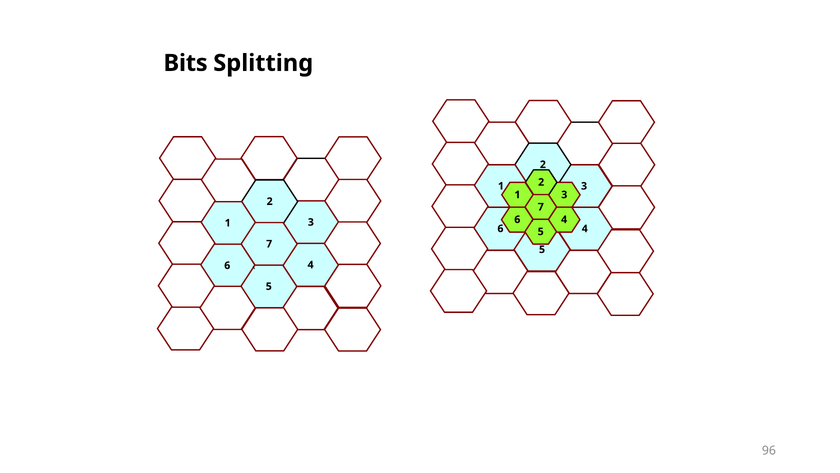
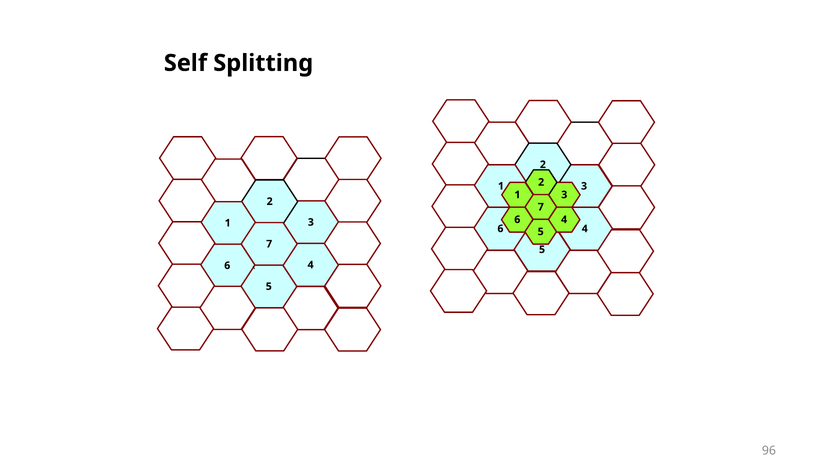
Bits: Bits -> Self
